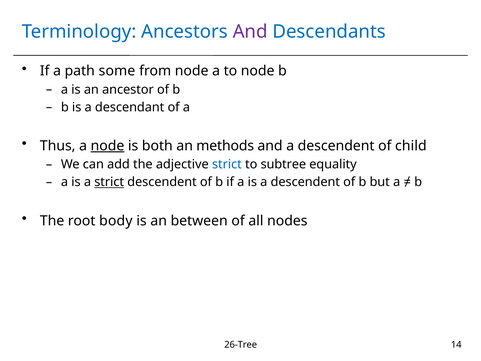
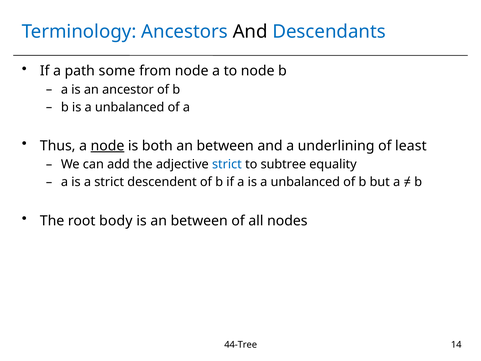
And at (250, 32) colour: purple -> black
b is a descendant: descendant -> unbalanced
both an methods: methods -> between
and a descendent: descendent -> underlining
child: child -> least
strict at (109, 182) underline: present -> none
a is a descendent: descendent -> unbalanced
26-Tree: 26-Tree -> 44-Tree
